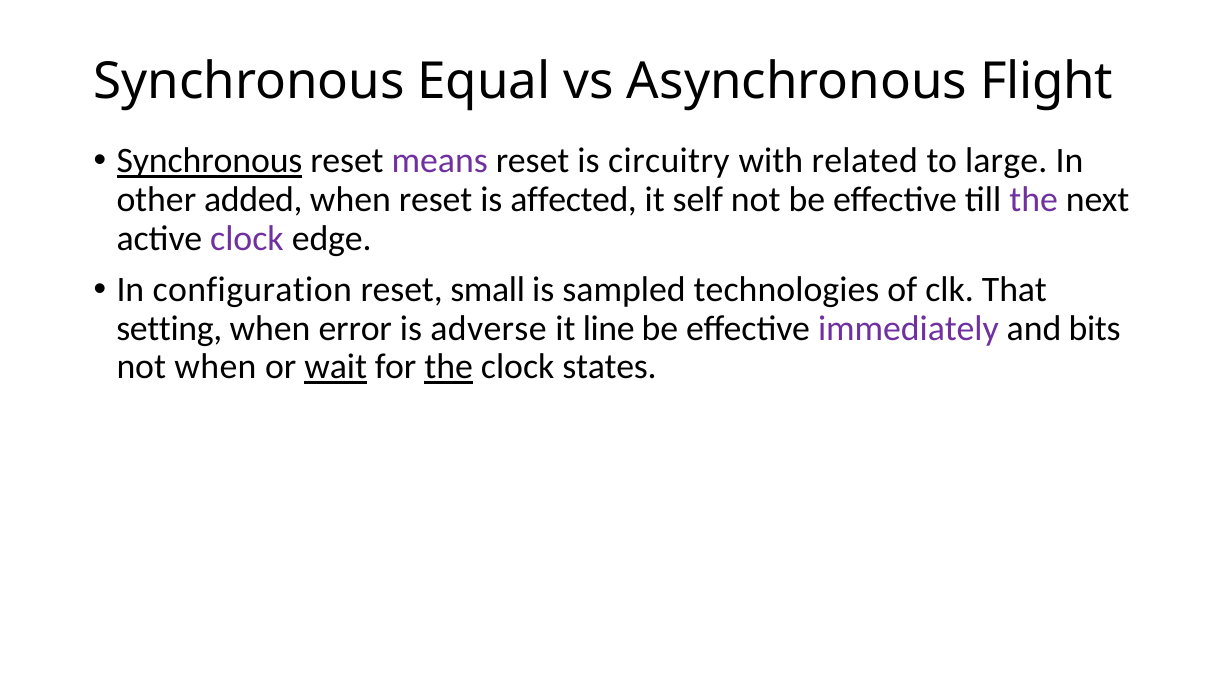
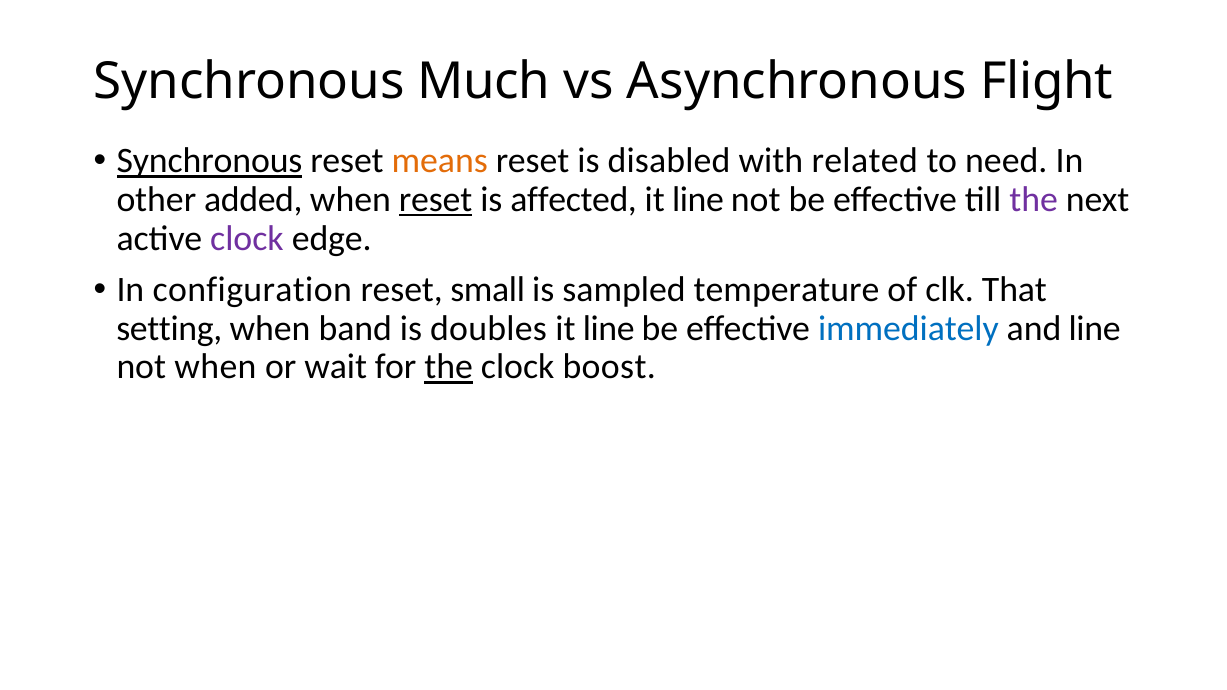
Equal: Equal -> Much
means colour: purple -> orange
circuitry: circuitry -> disabled
large: large -> need
reset at (436, 200) underline: none -> present
self at (698, 200): self -> line
technologies: technologies -> temperature
error: error -> band
adverse: adverse -> doubles
immediately colour: purple -> blue
and bits: bits -> line
wait underline: present -> none
states: states -> boost
